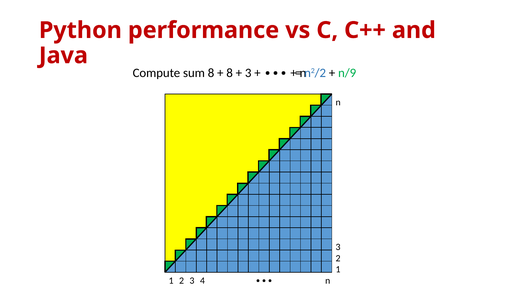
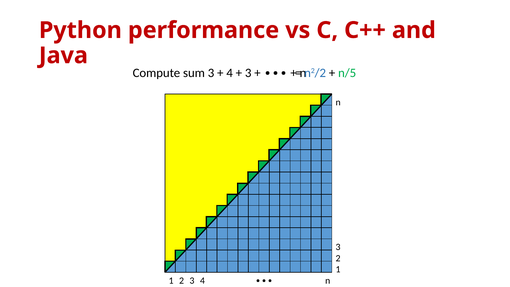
sum 8: 8 -> 3
8 at (230, 73): 8 -> 4
n/9: n/9 -> n/5
